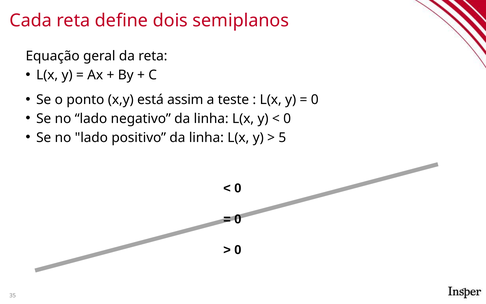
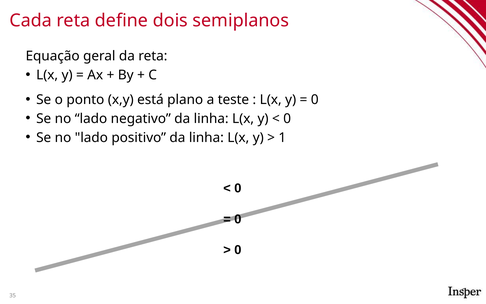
assim: assim -> plano
5: 5 -> 1
